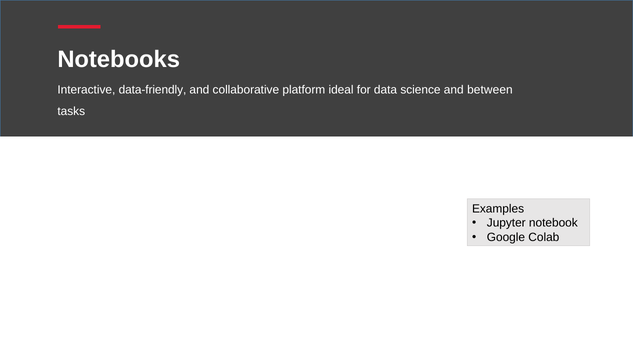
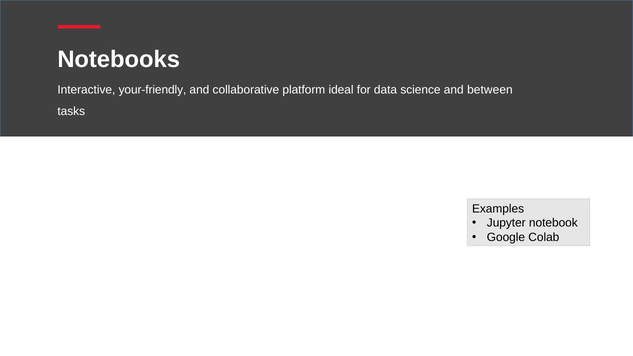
data-friendly: data-friendly -> your-friendly
